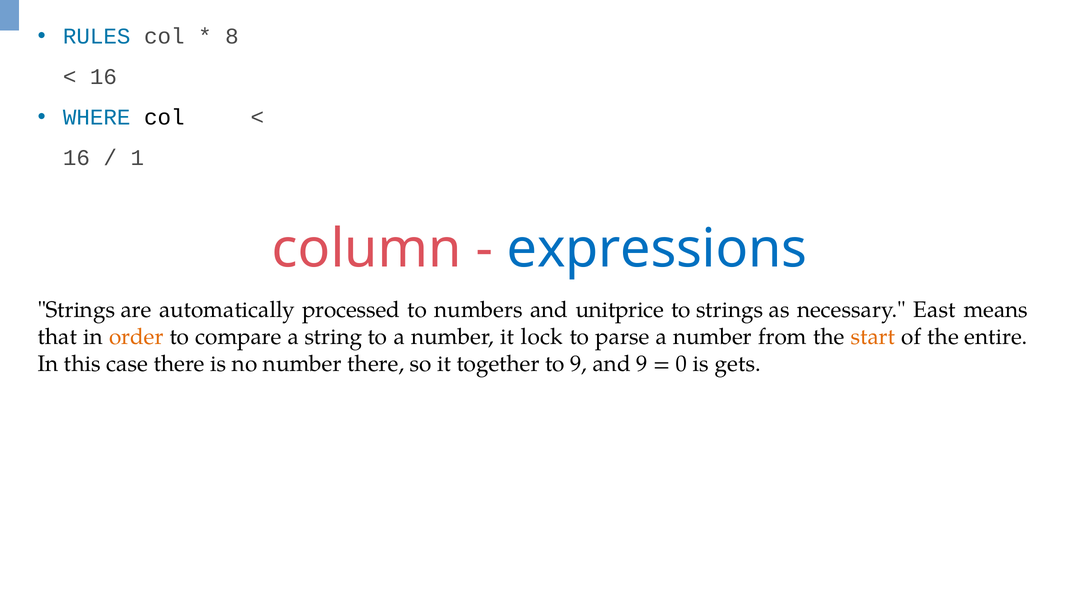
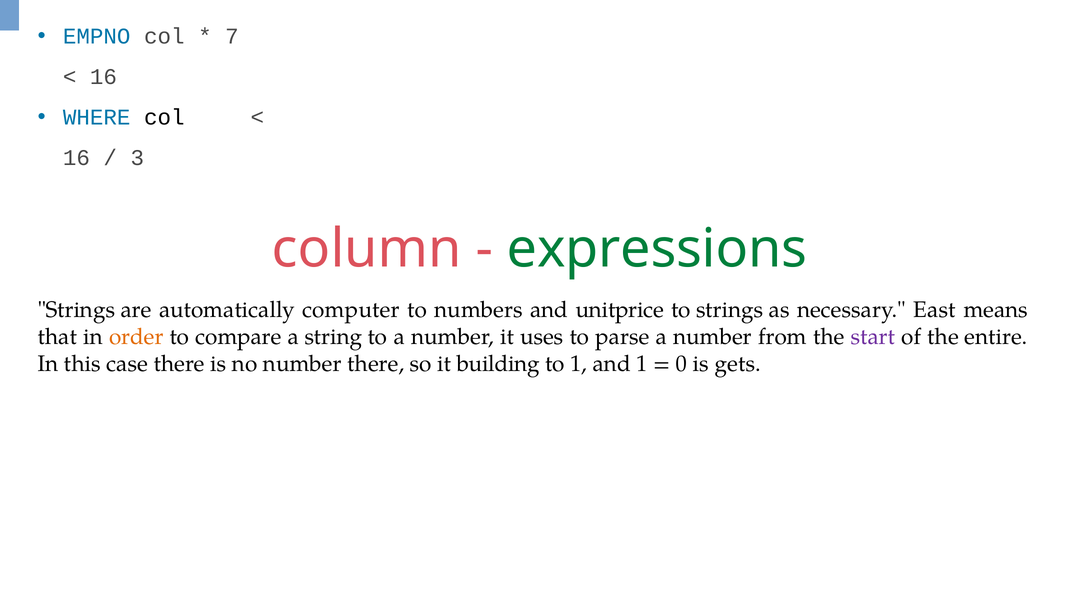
RULES: RULES -> EMPNO
8: 8 -> 7
1: 1 -> 3
expressions colour: blue -> green
processed: processed -> computer
lock: lock -> uses
start colour: orange -> purple
together: together -> building
to 9: 9 -> 1
and 9: 9 -> 1
